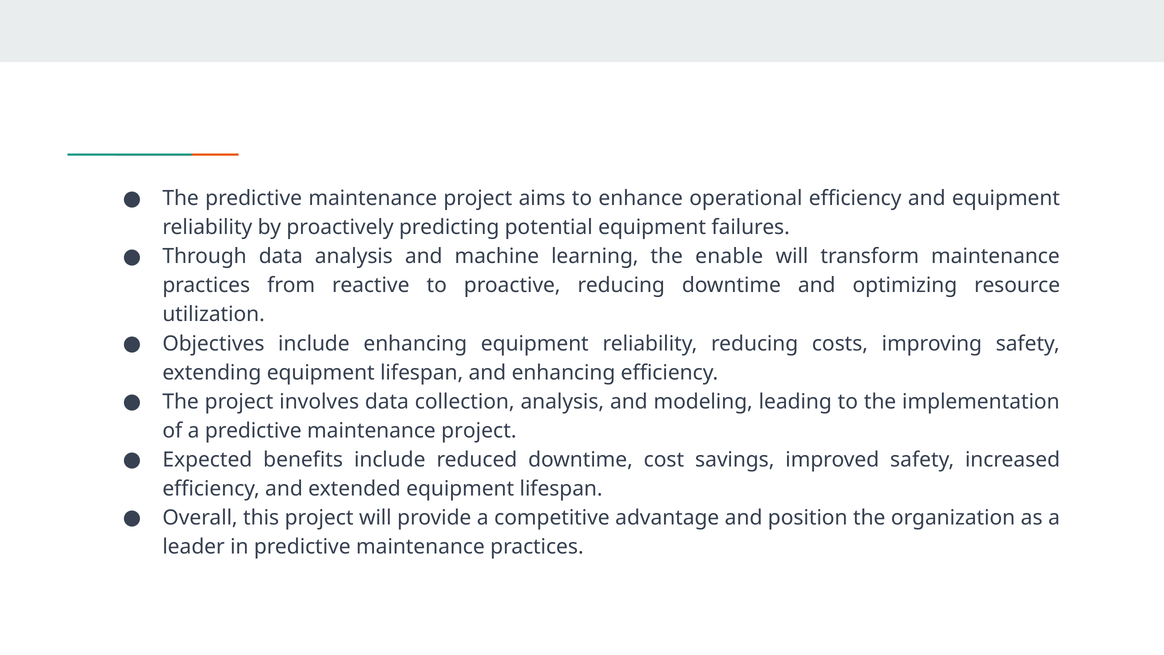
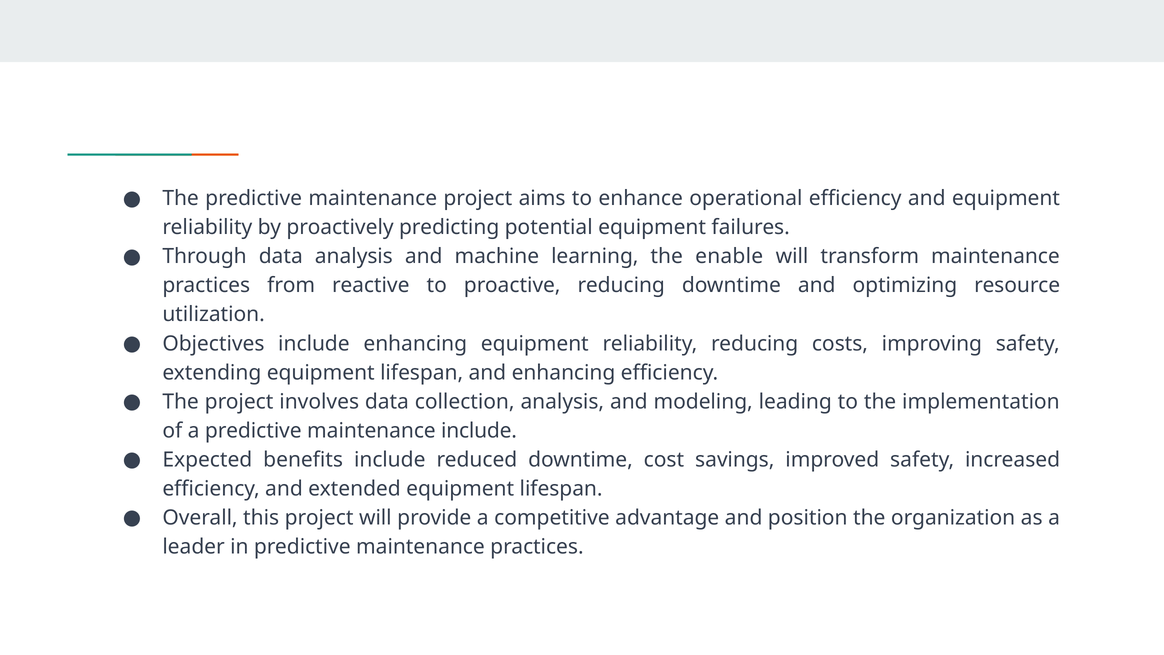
a predictive maintenance project: project -> include
